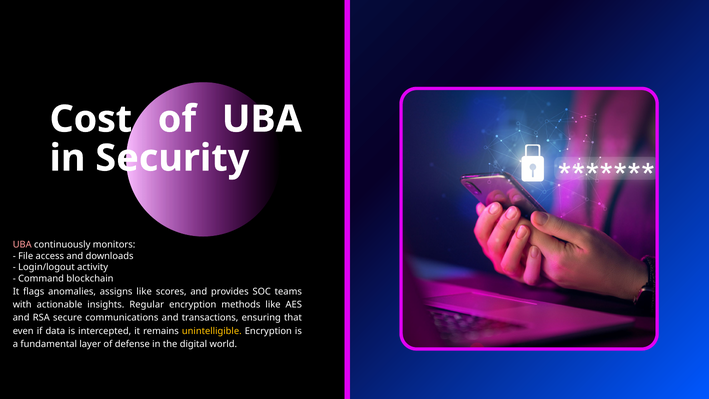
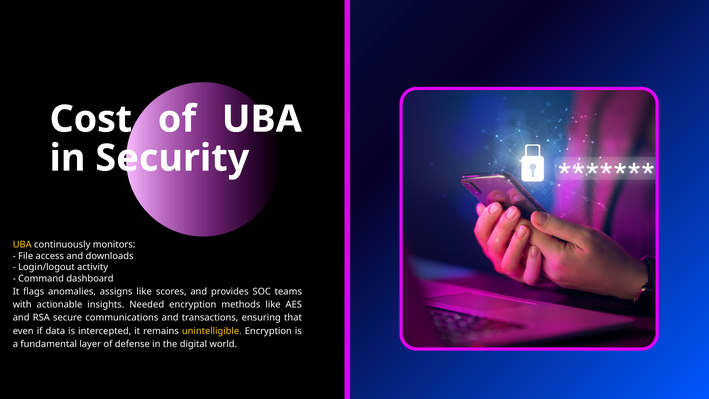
UBA at (22, 245) colour: pink -> yellow
blockchain: blockchain -> dashboard
Regular: Regular -> Needed
